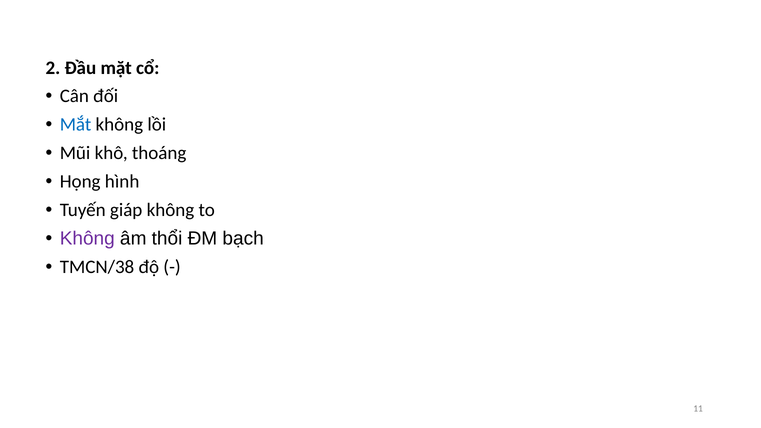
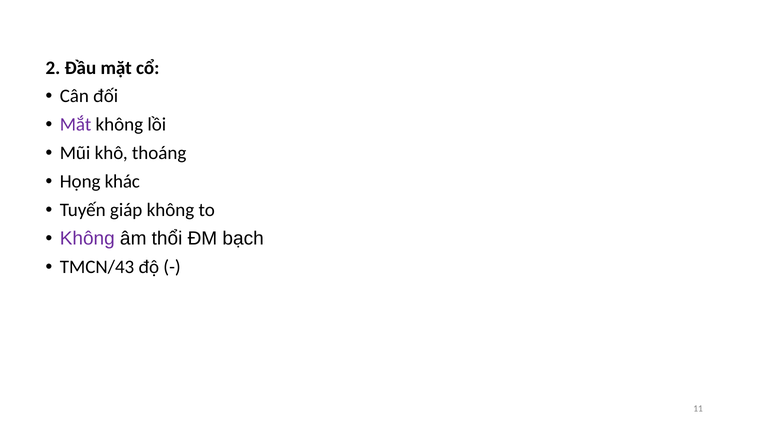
Mắt colour: blue -> purple
hình: hình -> khác
TMCN/38: TMCN/38 -> TMCN/43
